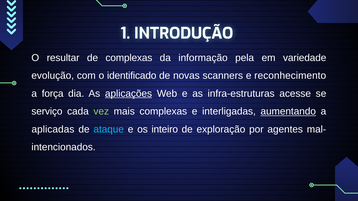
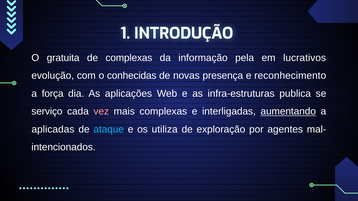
resultar: resultar -> gratuita
variedade: variedade -> lucrativos
identificado: identificado -> conhecidas
scanners: scanners -> presença
aplicações underline: present -> none
acesse: acesse -> publica
vez colour: light green -> pink
inteiro: inteiro -> utiliza
